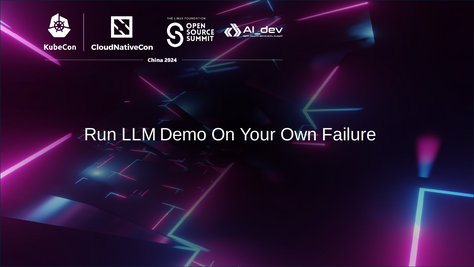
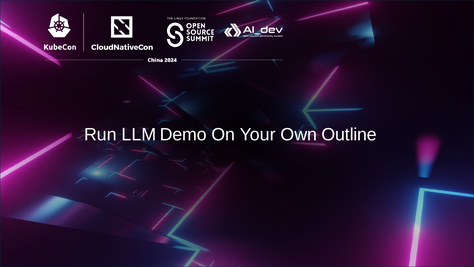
Failure: Failure -> Outline
